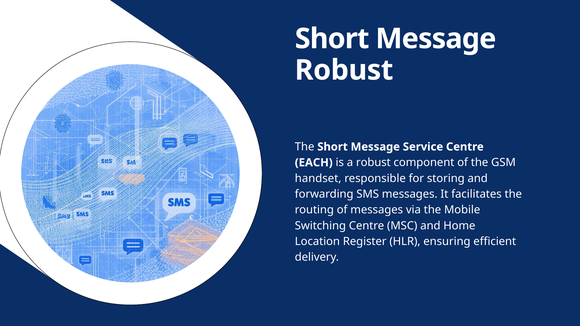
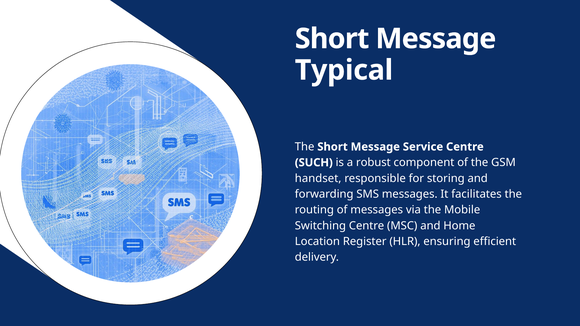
Robust at (344, 70): Robust -> Typical
EACH: EACH -> SUCH
